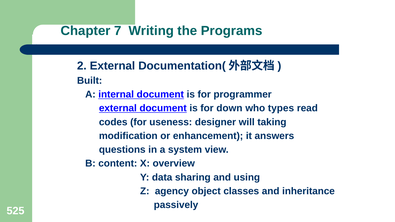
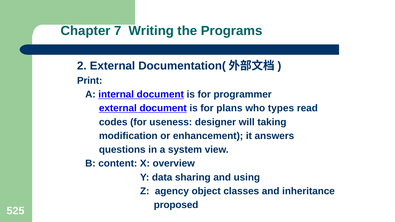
Built: Built -> Print
down: down -> plans
passively: passively -> proposed
